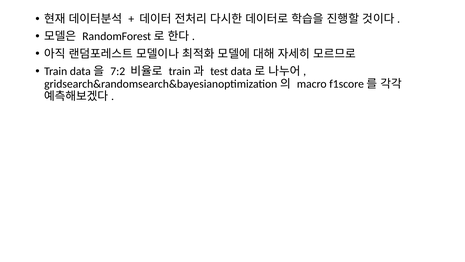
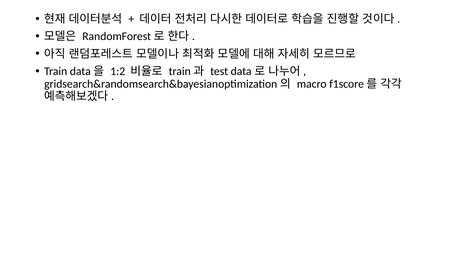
7:2: 7:2 -> 1:2
